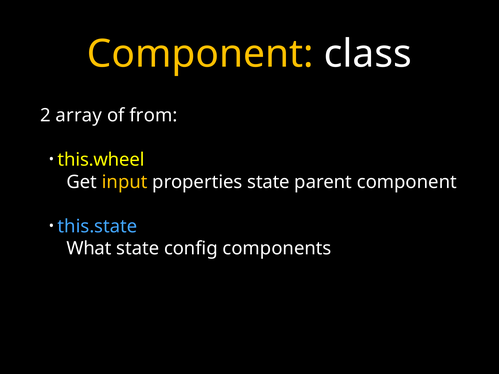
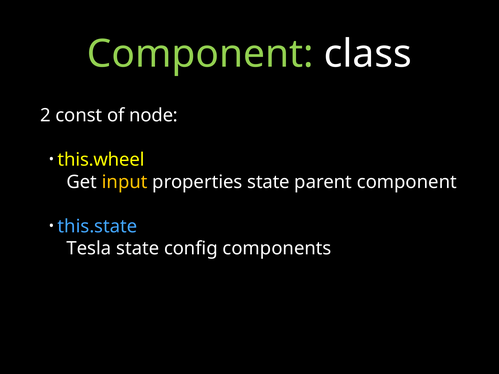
Component at (200, 54) colour: yellow -> light green
array: array -> const
from: from -> node
What: What -> Tesla
